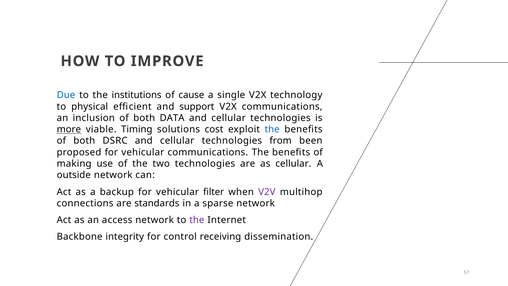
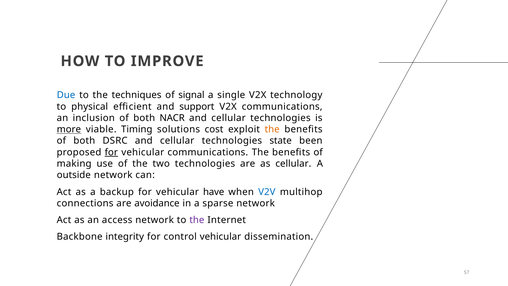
institutions: institutions -> techniques
cause: cause -> signal
DATA: DATA -> NACR
the at (272, 129) colour: blue -> orange
from: from -> state
for at (111, 152) underline: none -> present
filter: filter -> have
V2V colour: purple -> blue
standards: standards -> avoidance
control receiving: receiving -> vehicular
